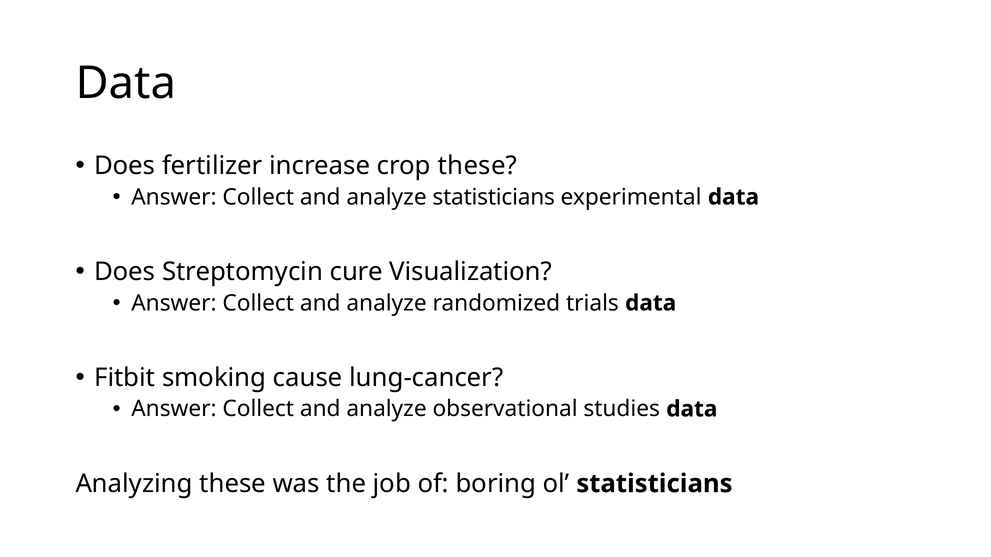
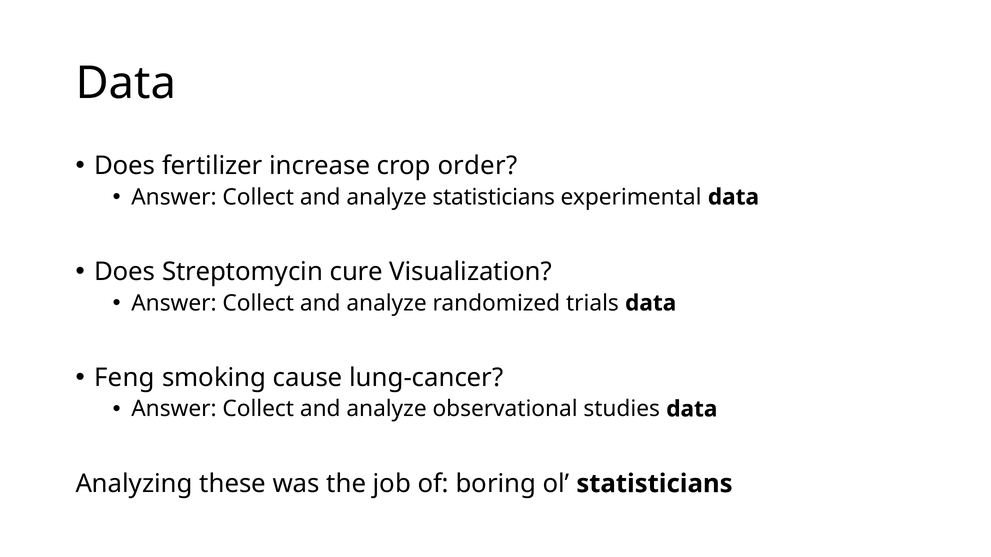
crop these: these -> order
Fitbit: Fitbit -> Feng
